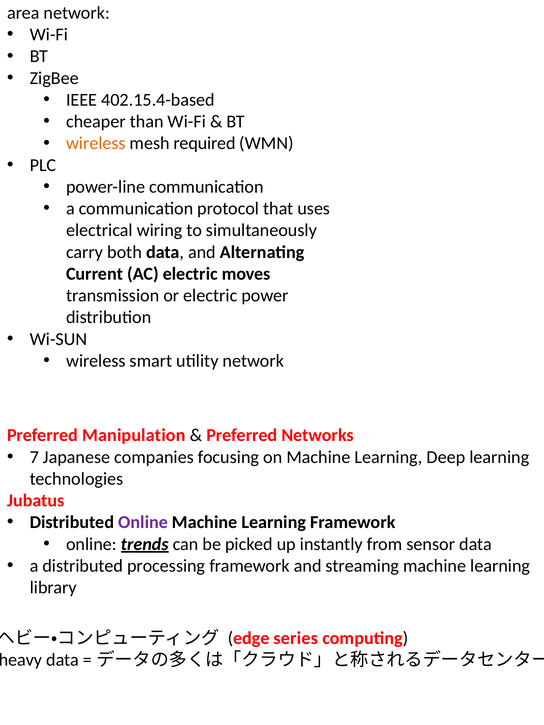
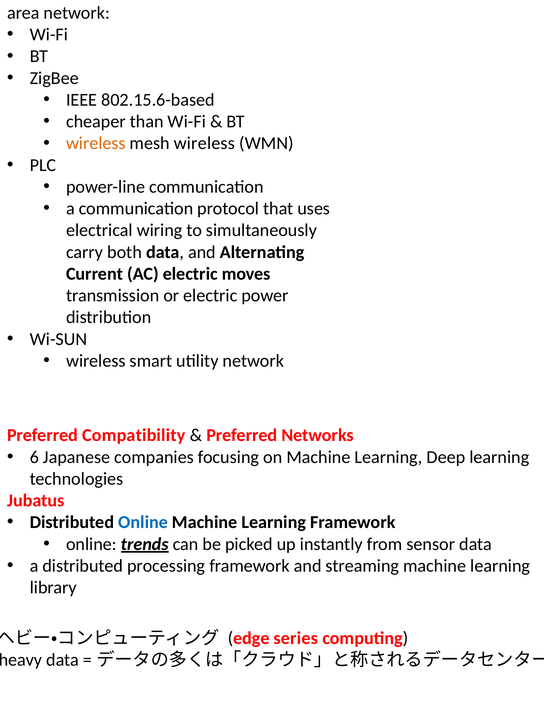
402.15.4-based: 402.15.4-based -> 802.15.6-based
mesh required: required -> wireless
Manipulation: Manipulation -> Compatibility
7: 7 -> 6
Online at (143, 523) colour: purple -> blue
